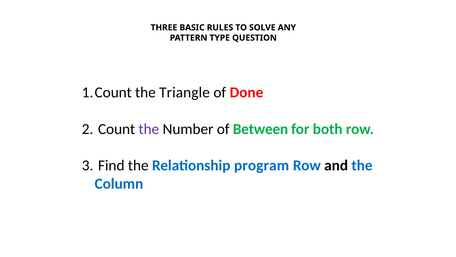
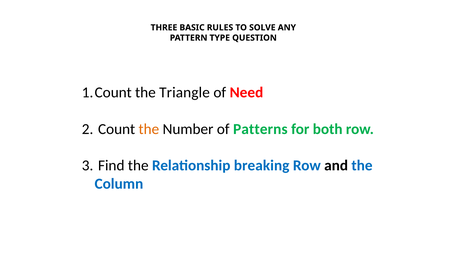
Done: Done -> Need
the at (149, 129) colour: purple -> orange
Between: Between -> Patterns
program: program -> breaking
